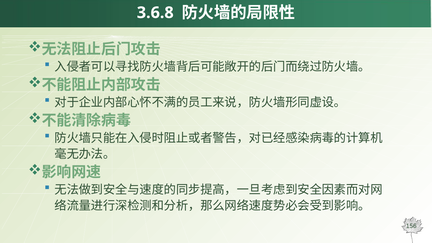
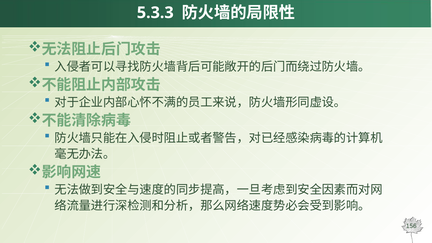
3.6.8: 3.6.8 -> 5.3.3
